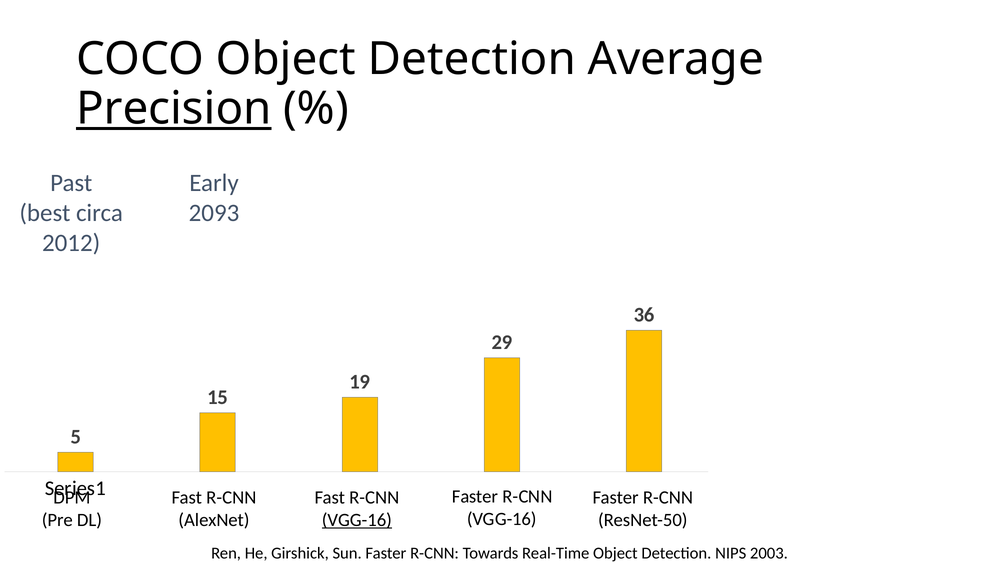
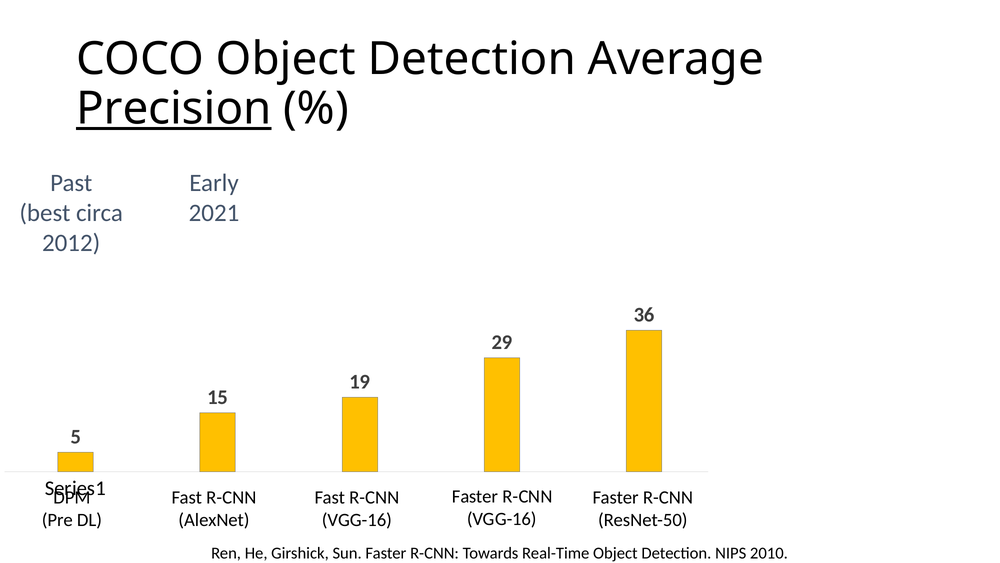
2093: 2093 -> 2021
VGG-16 at (357, 519) underline: present -> none
2003: 2003 -> 2010
